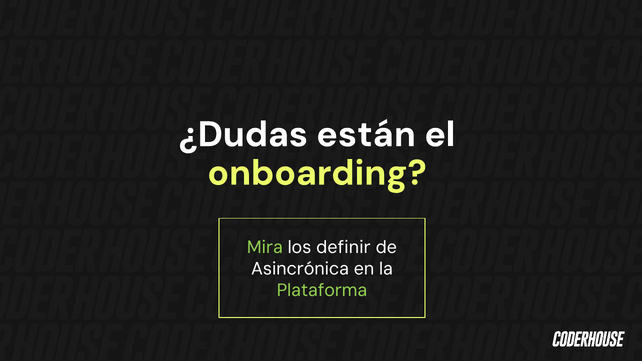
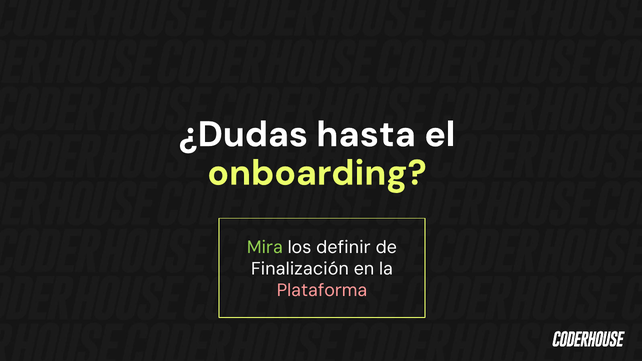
están: están -> hasta
Asincrónica: Asincrónica -> Finalización
Plataforma colour: light green -> pink
